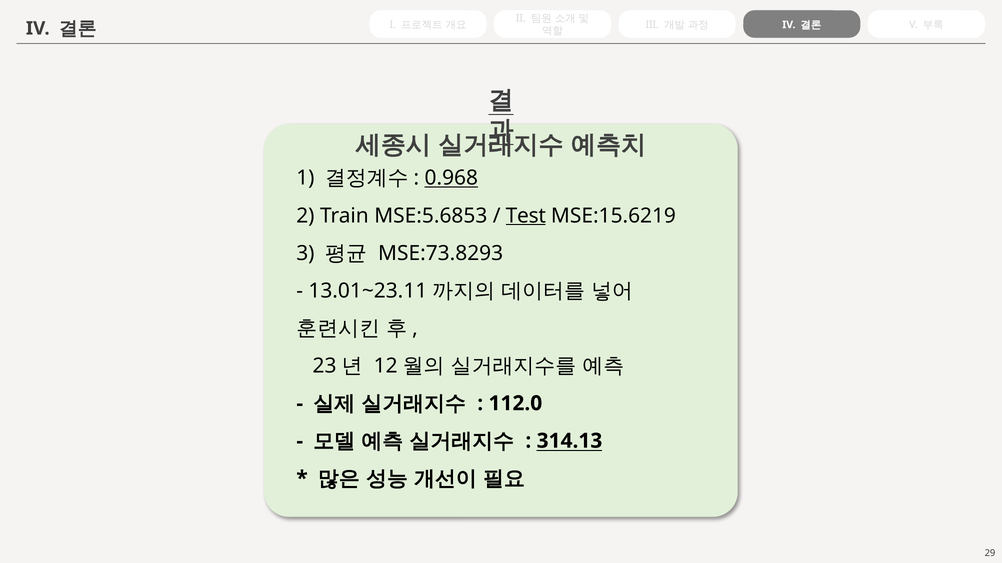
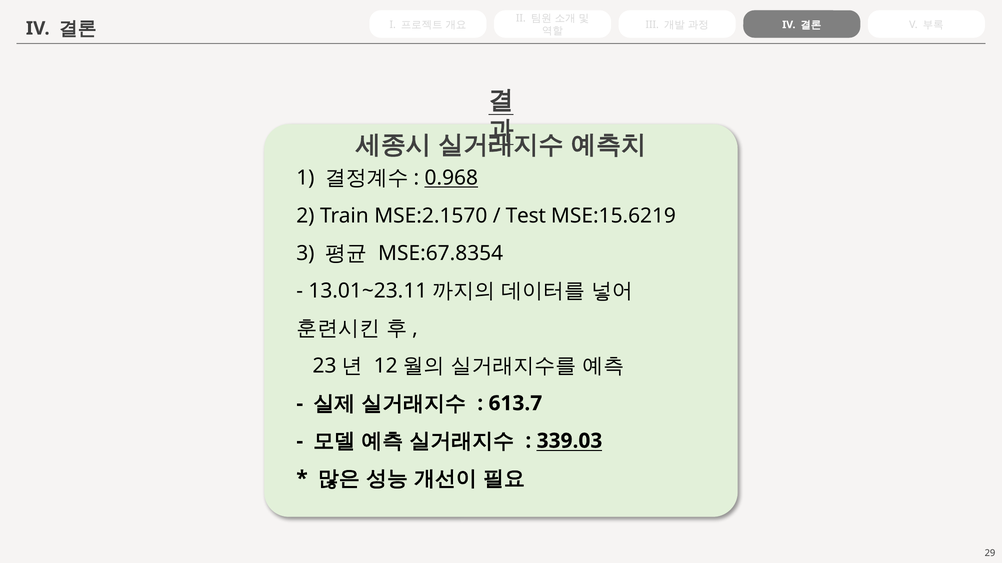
MSE:5.6853: MSE:5.6853 -> MSE:2.1570
Test underline: present -> none
MSE:73.8293: MSE:73.8293 -> MSE:67.8354
112.0: 112.0 -> 613.7
314.13: 314.13 -> 339.03
